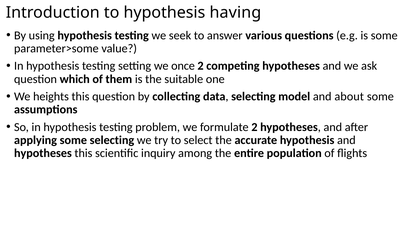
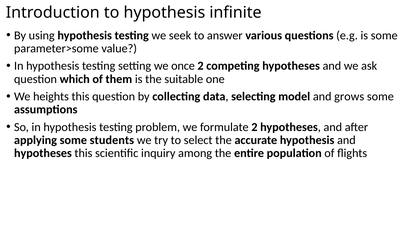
having: having -> infinite
about: about -> grows
some selecting: selecting -> students
